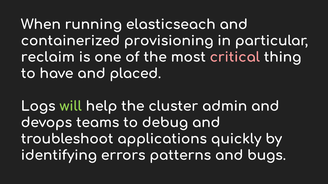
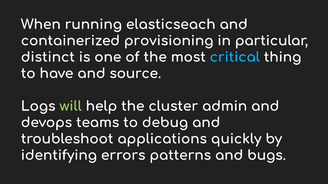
reclaim: reclaim -> distinct
critical colour: pink -> light blue
placed: placed -> source
